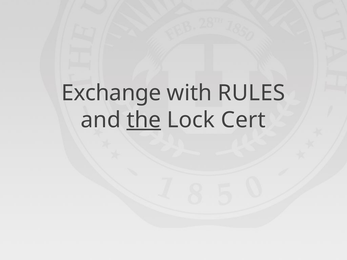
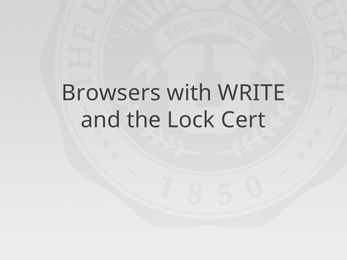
Exchange: Exchange -> Browsers
RULES: RULES -> WRITE
the underline: present -> none
